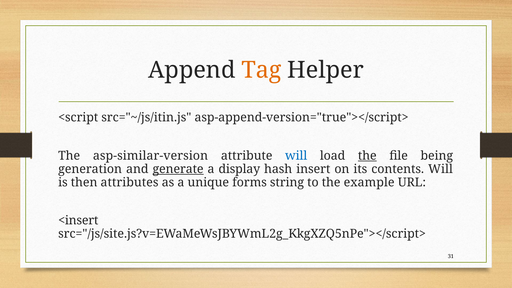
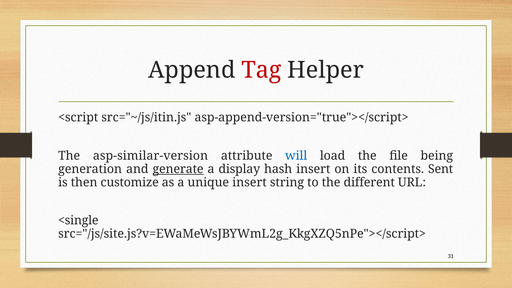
Tag colour: orange -> red
the at (367, 156) underline: present -> none
contents Will: Will -> Sent
attributes: attributes -> customize
unique forms: forms -> insert
example: example -> different
<insert: <insert -> <single
